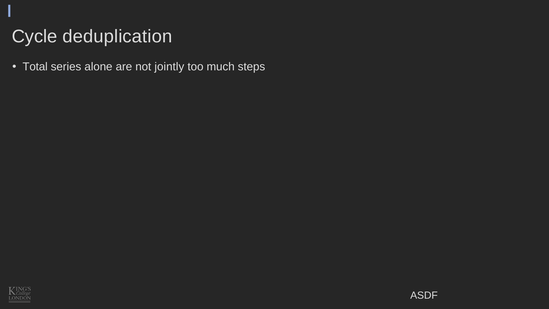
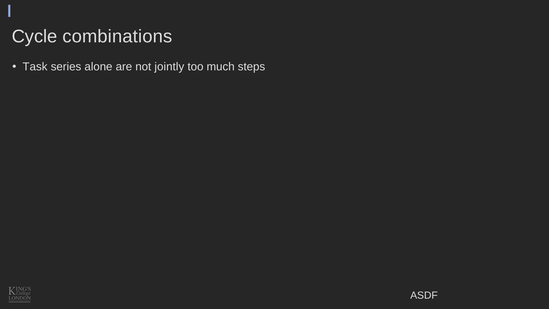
deduplication: deduplication -> combinations
Total: Total -> Task
